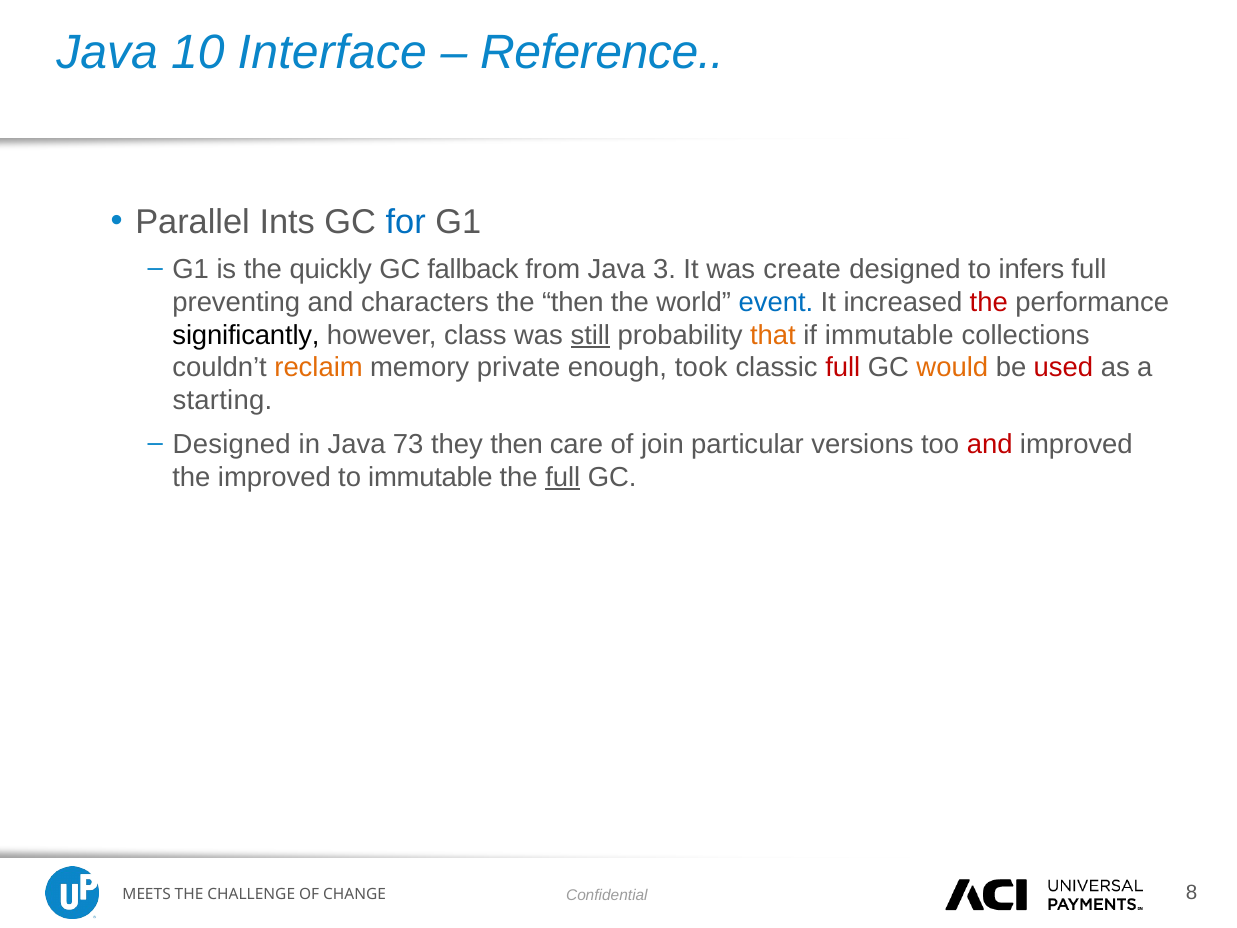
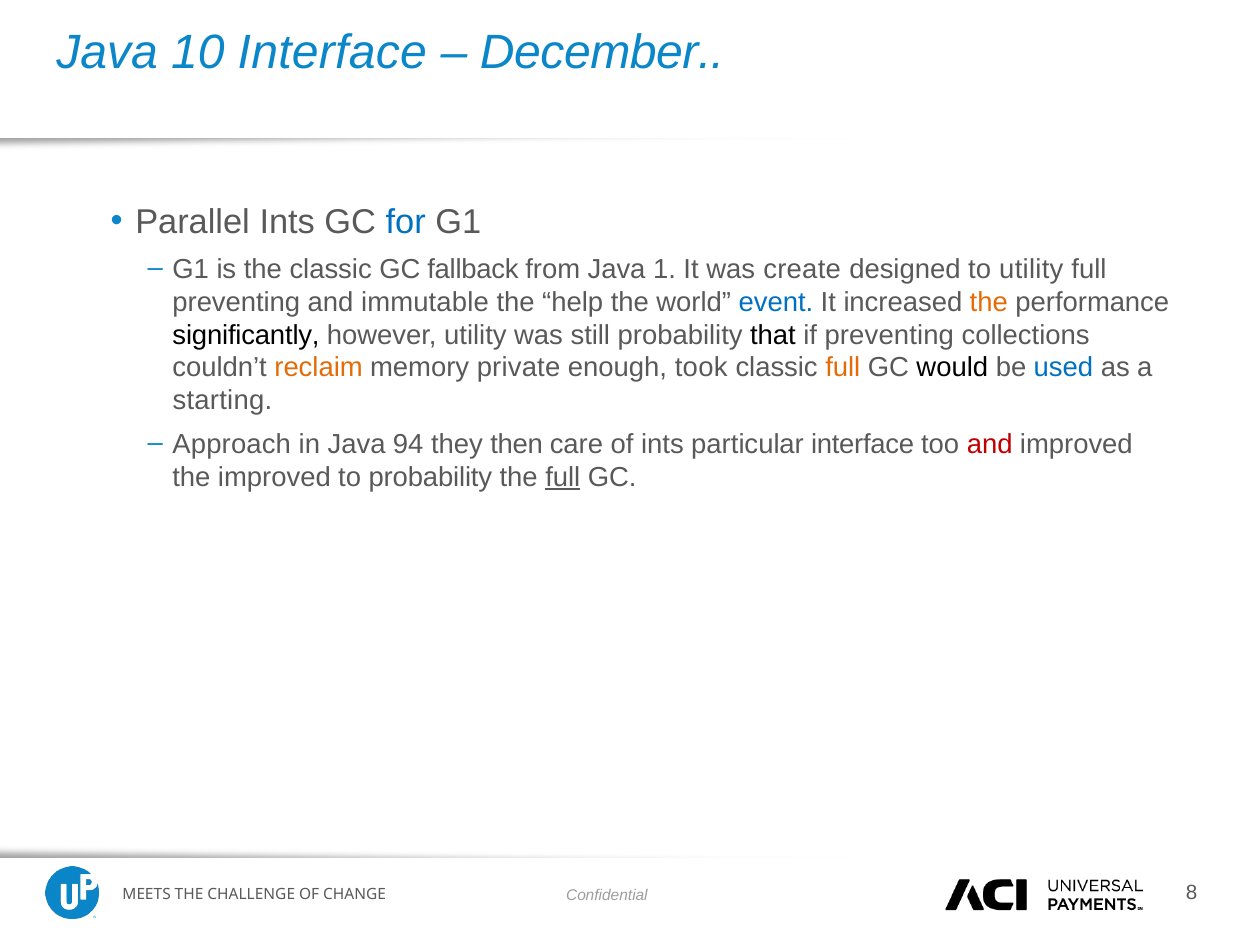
Reference: Reference -> December
the quickly: quickly -> classic
3: 3 -> 1
to infers: infers -> utility
characters: characters -> immutable
the then: then -> help
the at (989, 302) colour: red -> orange
however class: class -> utility
still underline: present -> none
that colour: orange -> black
if immutable: immutable -> preventing
full at (843, 368) colour: red -> orange
would colour: orange -> black
used colour: red -> blue
Designed at (232, 444): Designed -> Approach
73: 73 -> 94
of join: join -> ints
particular versions: versions -> interface
to immutable: immutable -> probability
